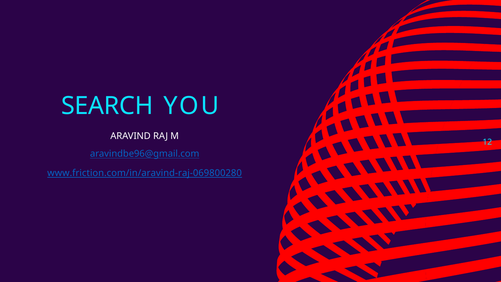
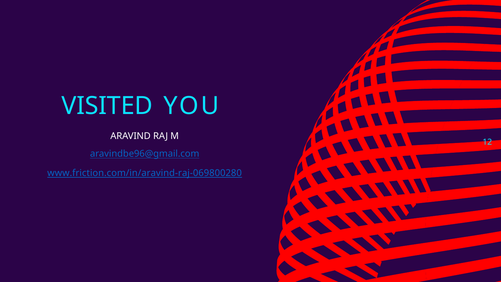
SEARCH: SEARCH -> VISITED
